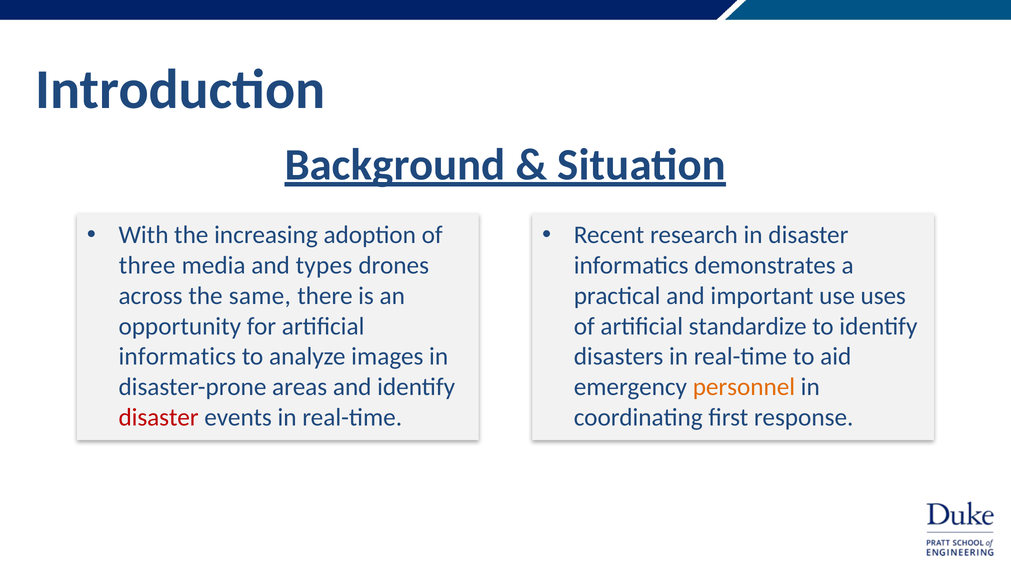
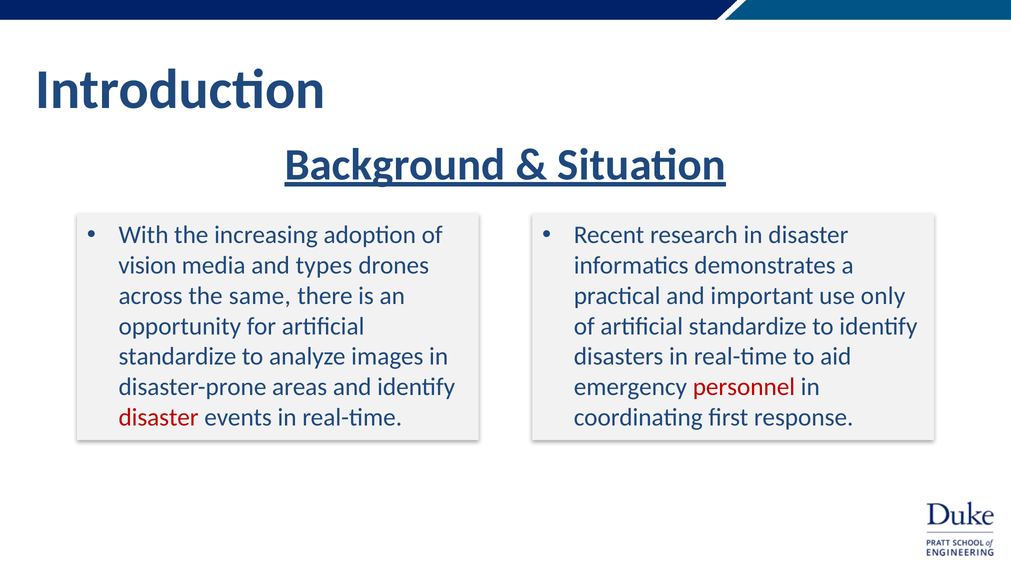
three: three -> vision
uses: uses -> only
informatics at (177, 356): informatics -> standardize
personnel colour: orange -> red
